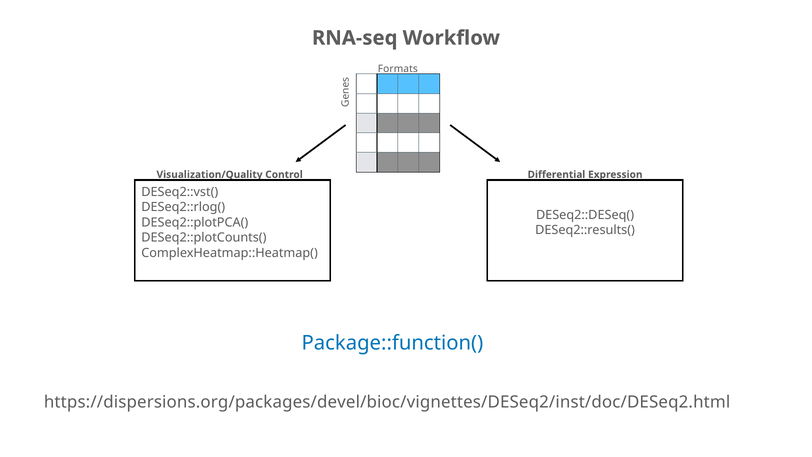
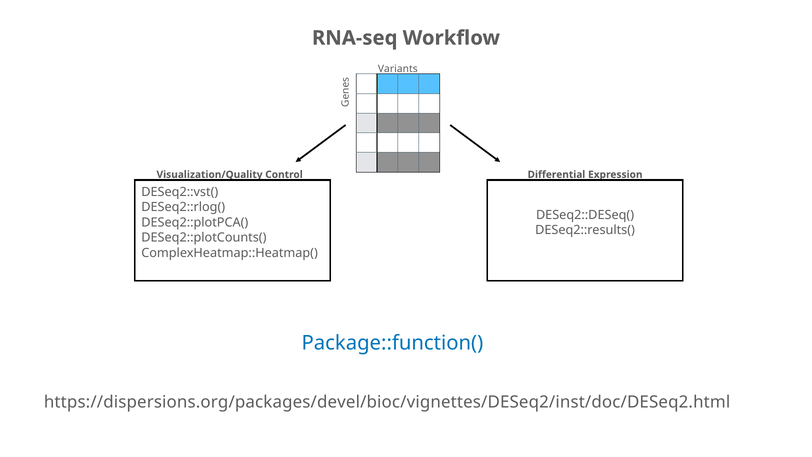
Formats: Formats -> Variants
